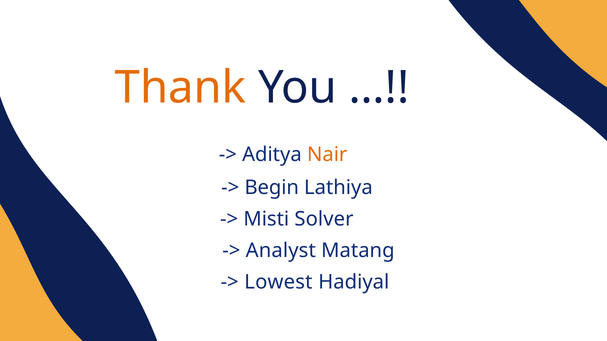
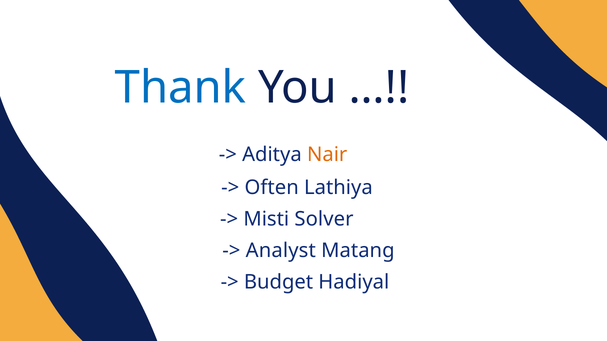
Thank colour: orange -> blue
Begin: Begin -> Often
Lowest: Lowest -> Budget
